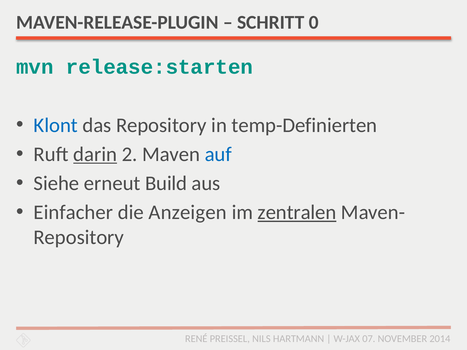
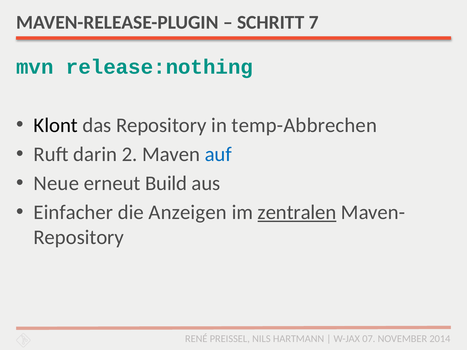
0: 0 -> 7
release:starten: release:starten -> release:nothing
Klont colour: blue -> black
temp-Definierten: temp-Definierten -> temp-Abbrechen
darin underline: present -> none
Siehe: Siehe -> Neue
